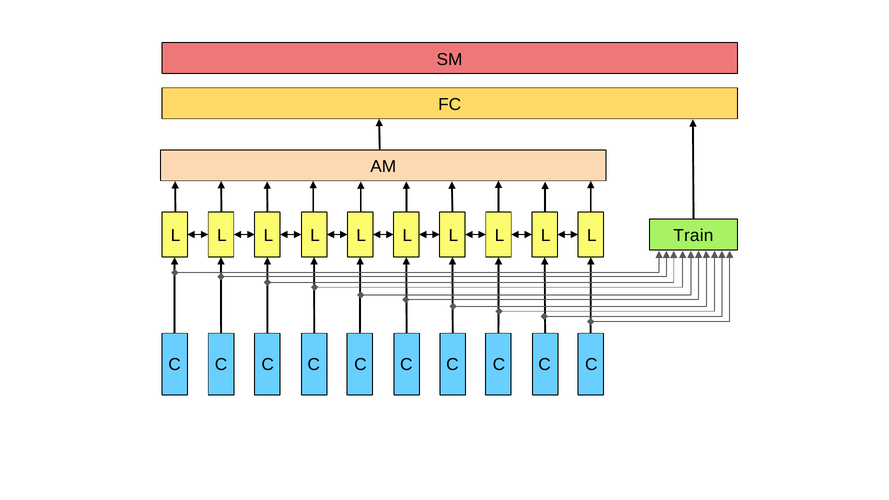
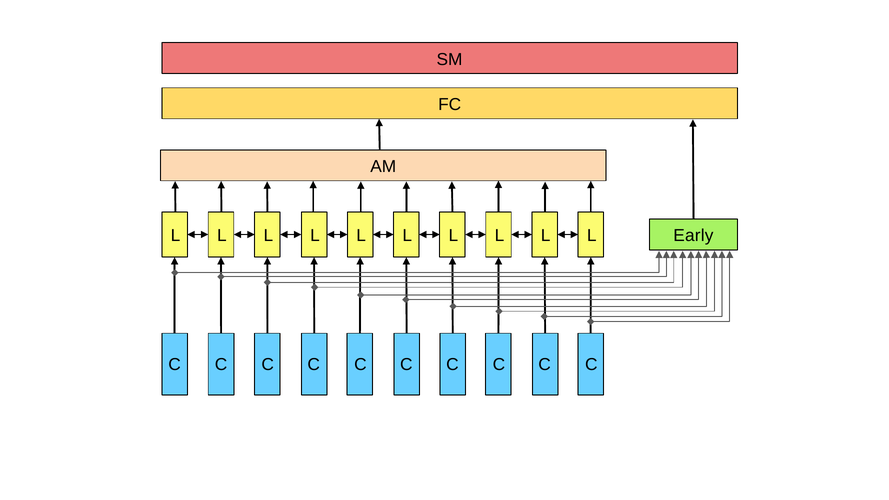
Train: Train -> Early
